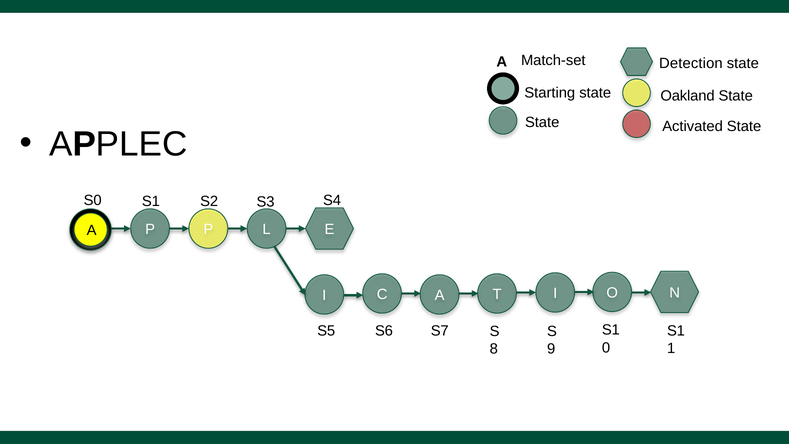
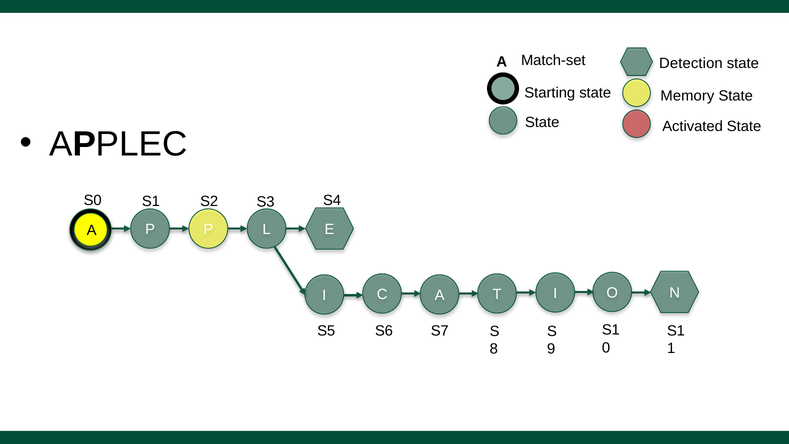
Oakland: Oakland -> Memory
